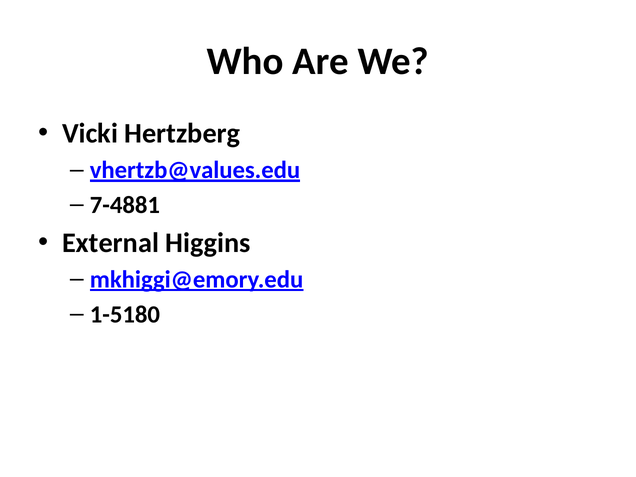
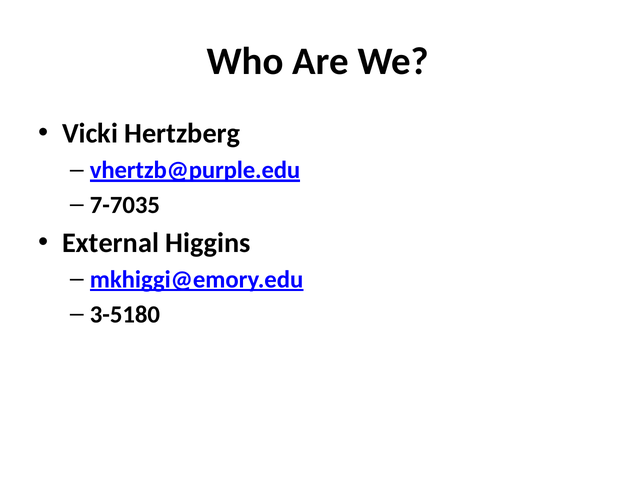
vhertzb@values.edu: vhertzb@values.edu -> vhertzb@purple.edu
7-4881: 7-4881 -> 7-7035
1-5180: 1-5180 -> 3-5180
